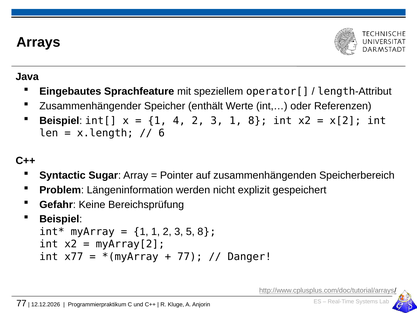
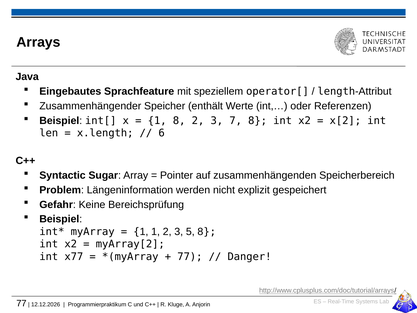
1 4: 4 -> 8
3 1: 1 -> 7
